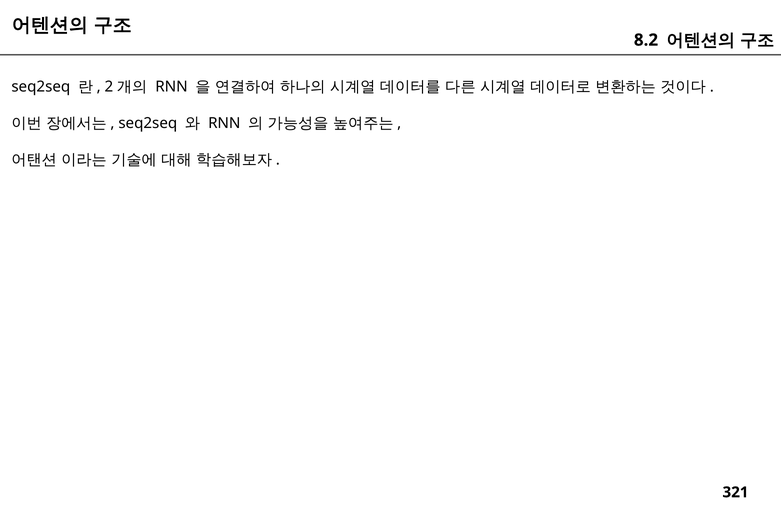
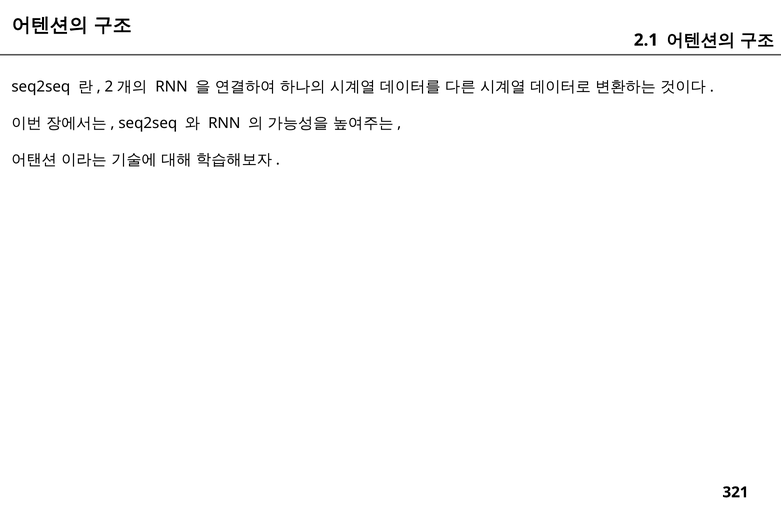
8.2: 8.2 -> 2.1
